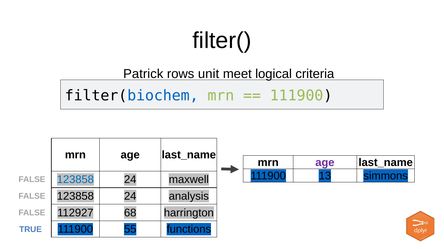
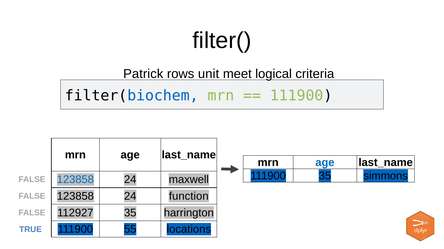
age at (325, 163) colour: purple -> blue
111900 13: 13 -> 35
analysis: analysis -> function
112927 68: 68 -> 35
functions: functions -> locations
